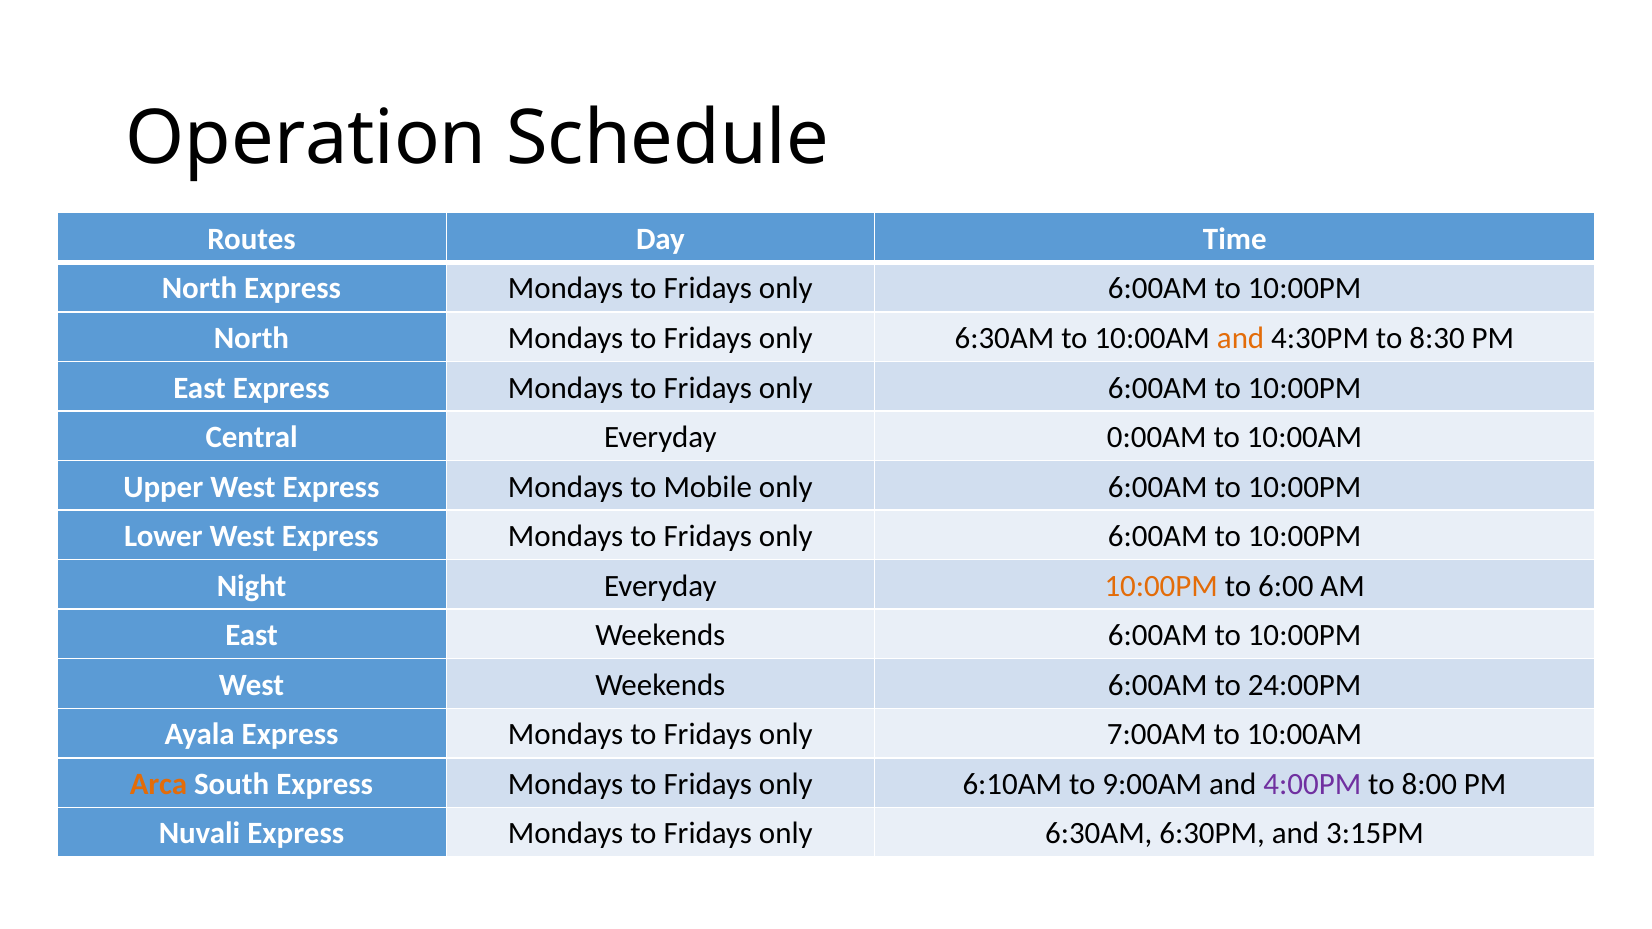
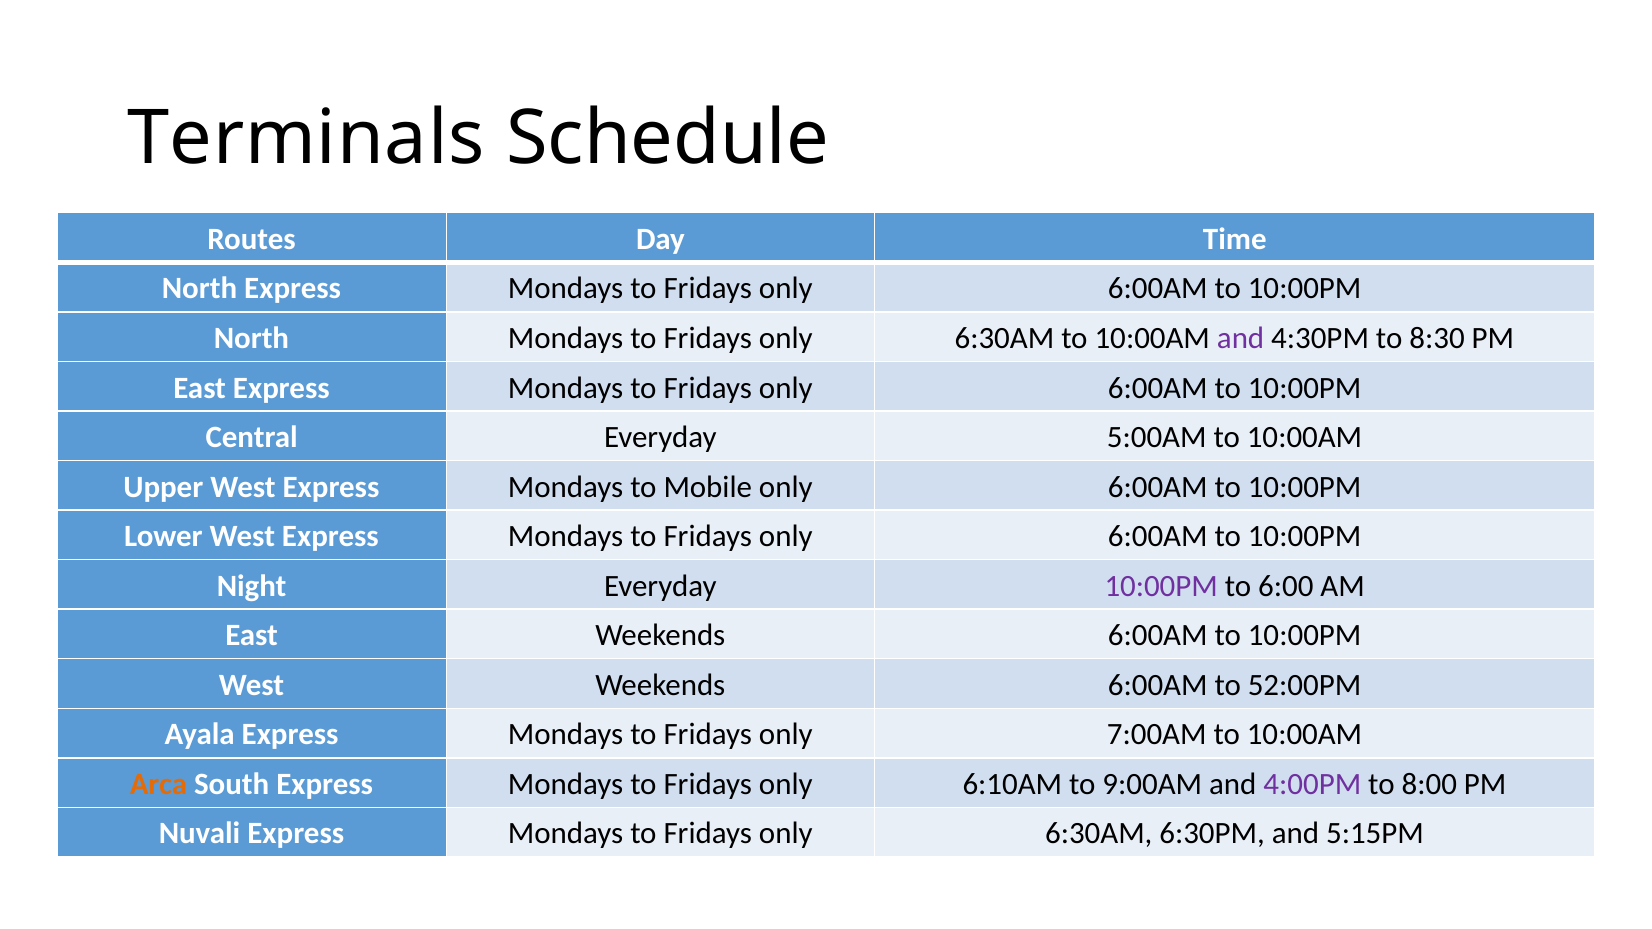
Operation: Operation -> Terminals
and at (1241, 338) colour: orange -> purple
0:00AM: 0:00AM -> 5:00AM
10:00PM at (1161, 586) colour: orange -> purple
24:00PM: 24:00PM -> 52:00PM
3:15PM: 3:15PM -> 5:15PM
